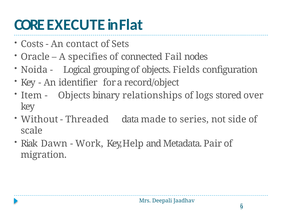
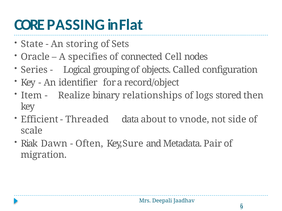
EXECUTE: EXECUTE -> PASSING
Costs: Costs -> State
contact: contact -> storing
Fail: Fail -> Cell
Noida: Noida -> Series
Fields: Fields -> Called
Objects at (74, 96): Objects -> Realize
over: over -> then
Without: Without -> Efficient
made: made -> about
series: series -> vnode
Work: Work -> Often
Help: Help -> Sure
